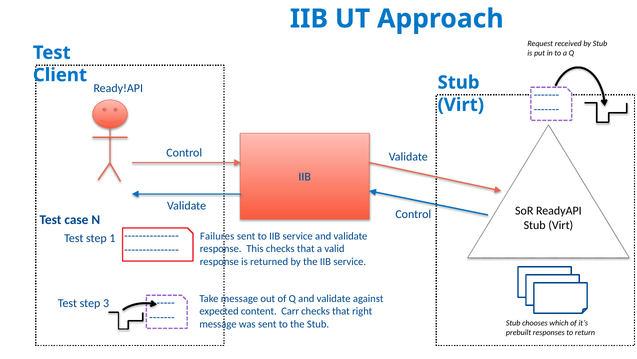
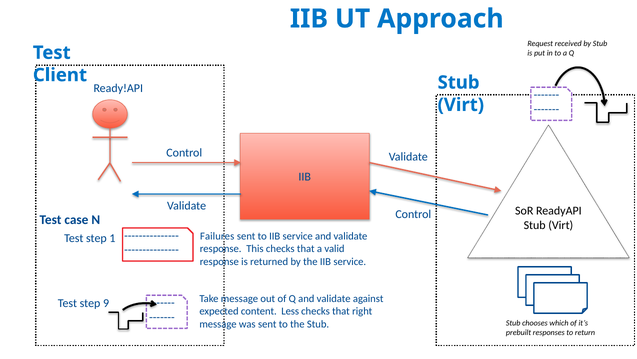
3: 3 -> 9
Carr: Carr -> Less
